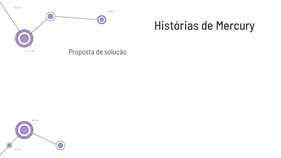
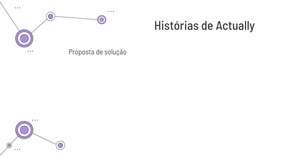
Mercury: Mercury -> Actually
